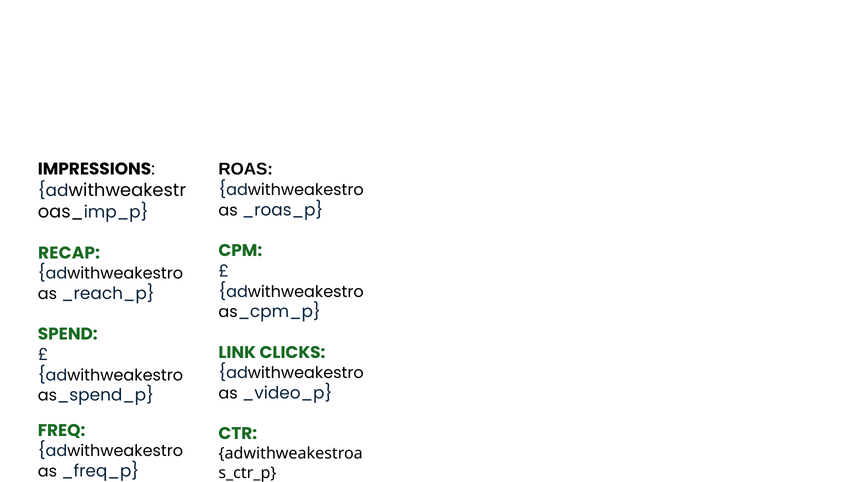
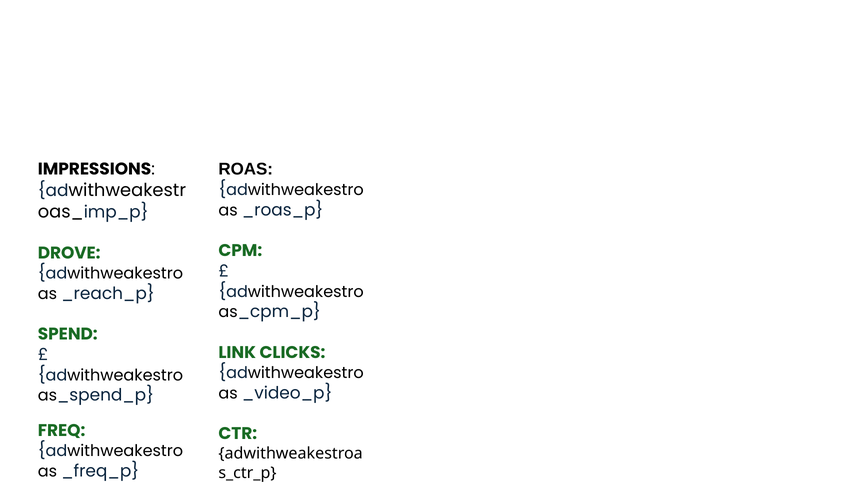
RECAP: RECAP -> DROVE
